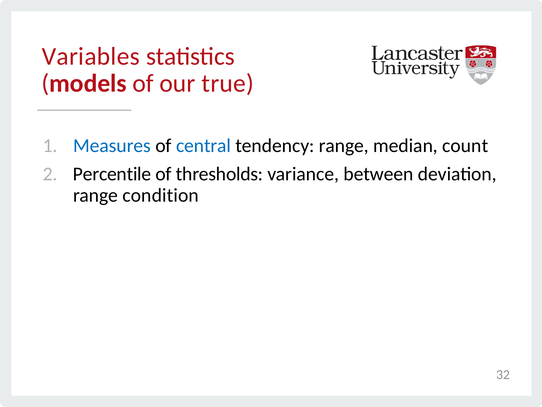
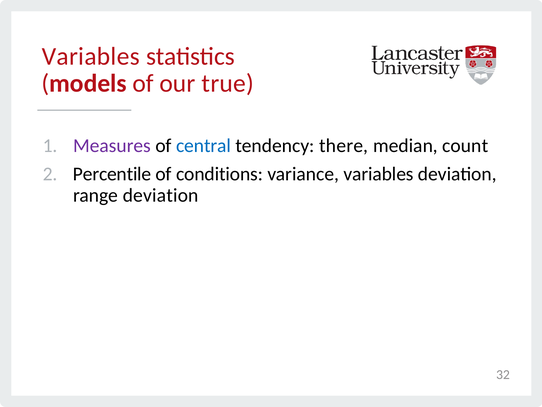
Measures colour: blue -> purple
tendency range: range -> there
thresholds: thresholds -> conditions
variance between: between -> variables
range condition: condition -> deviation
